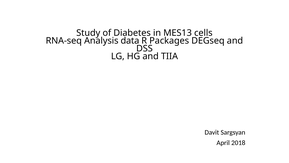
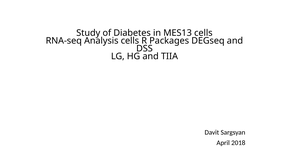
Analysis data: data -> cells
